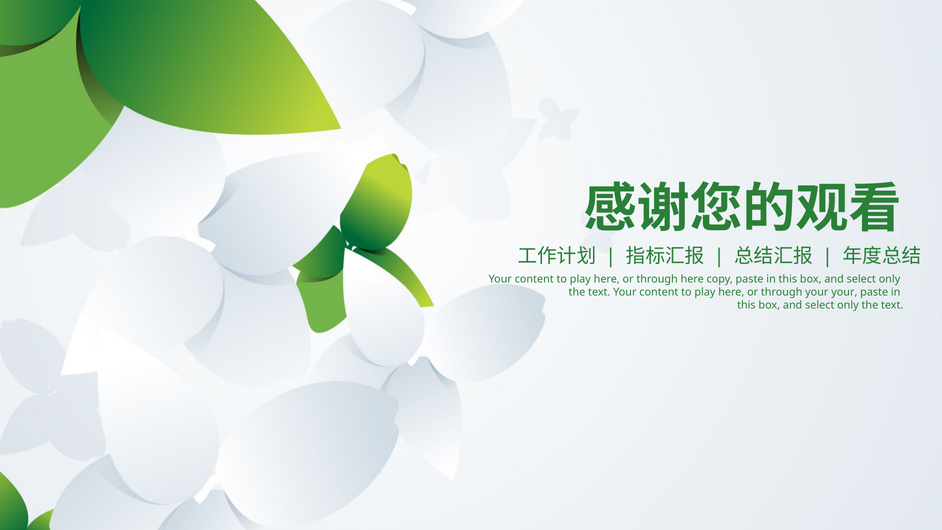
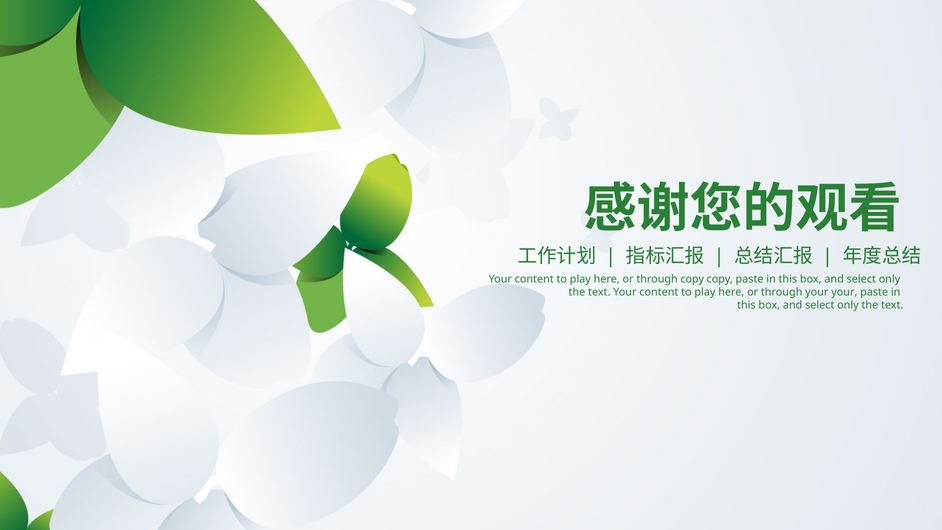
through here: here -> copy
